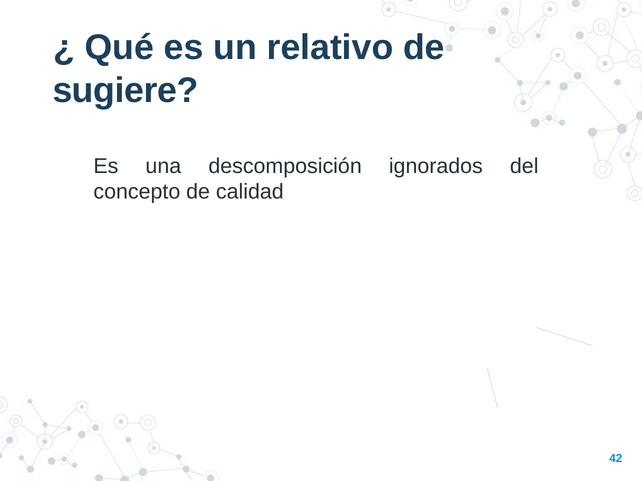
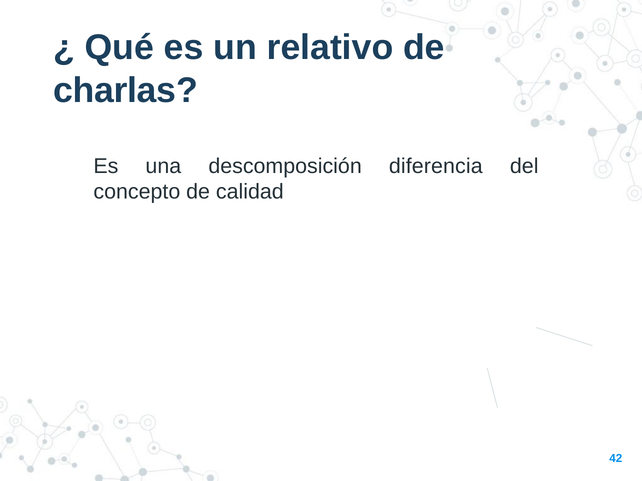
sugiere: sugiere -> charlas
ignorados: ignorados -> diferencia
